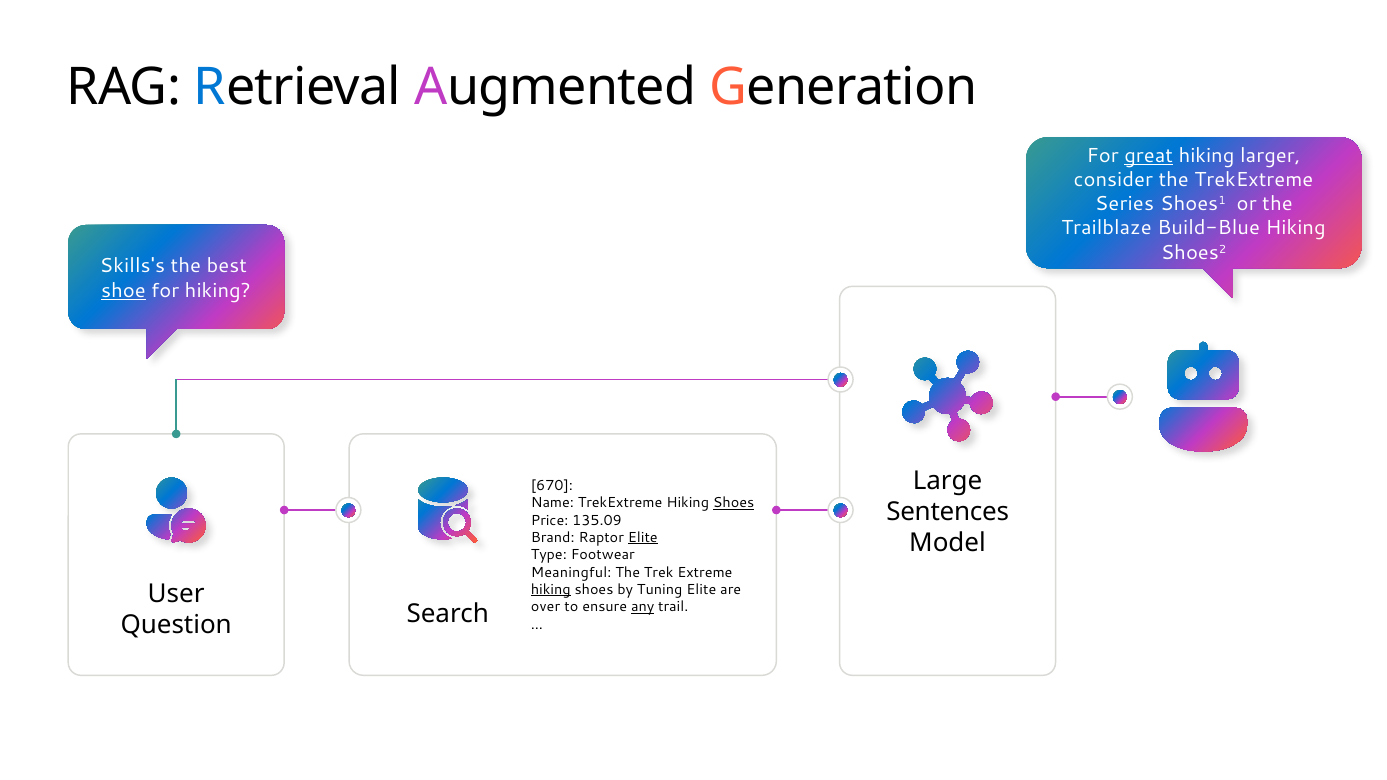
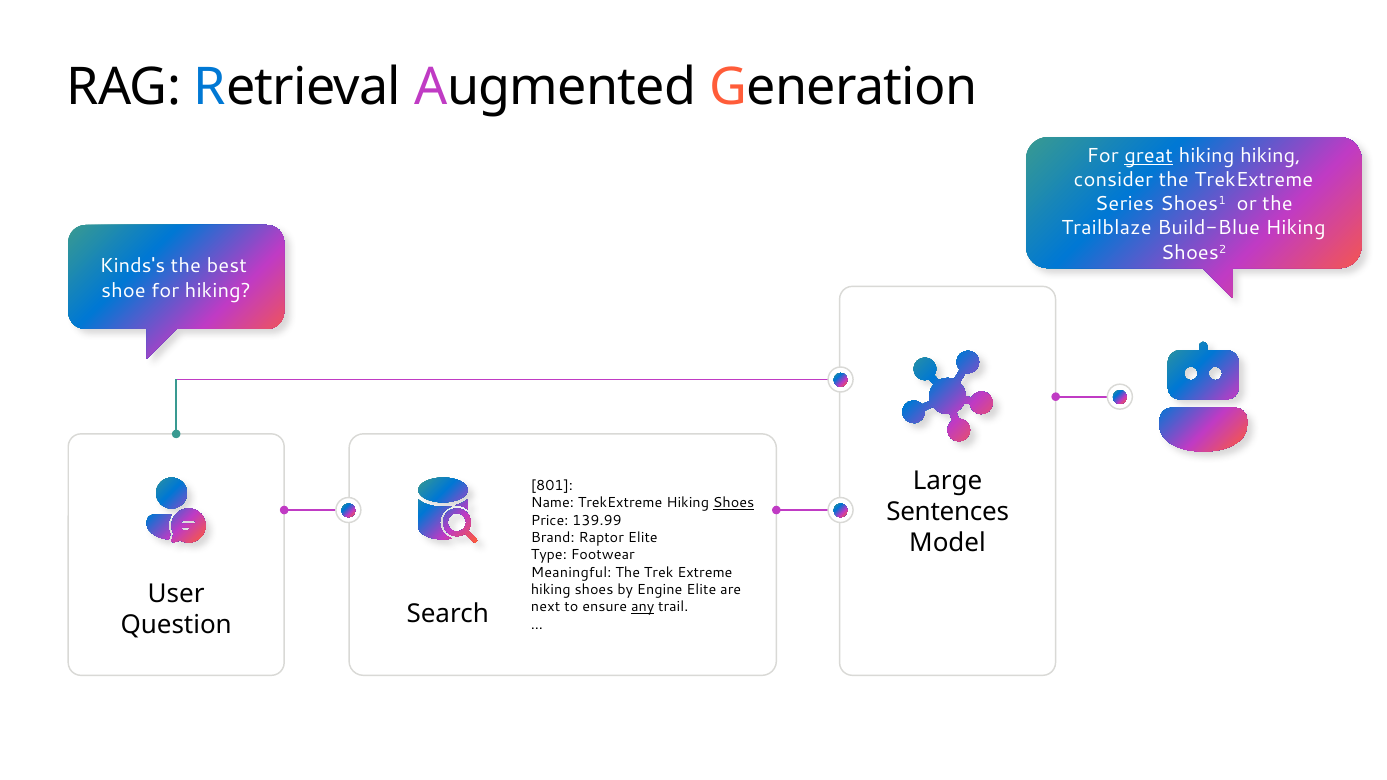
hiking larger: larger -> hiking
Skills's: Skills's -> Kinds's
shoe underline: present -> none
670: 670 -> 801
135.09: 135.09 -> 139.99
Elite at (643, 538) underline: present -> none
hiking at (551, 590) underline: present -> none
Tuning: Tuning -> Engine
over: over -> next
